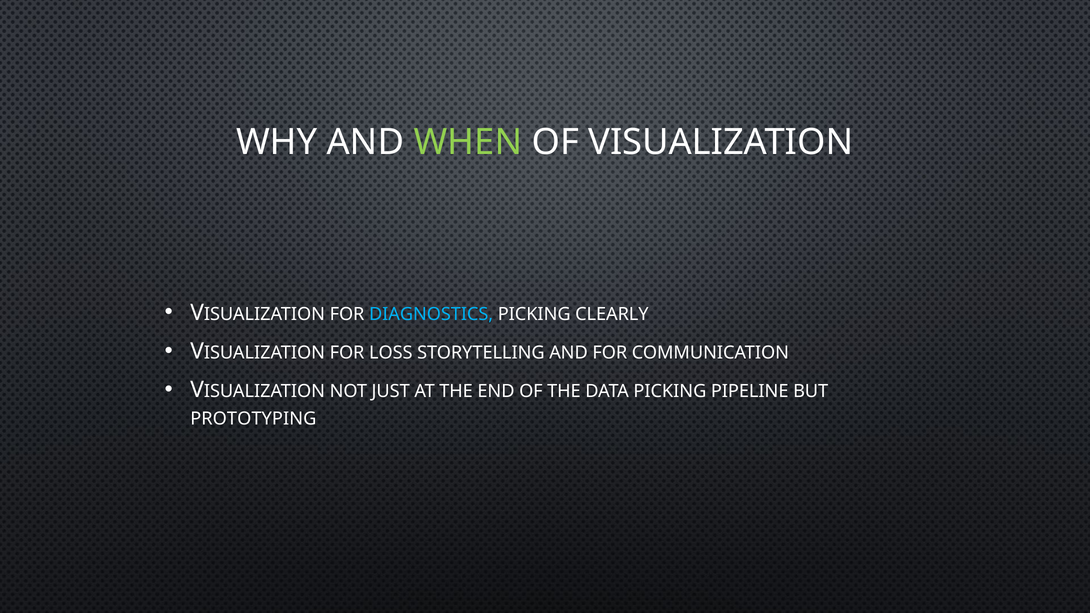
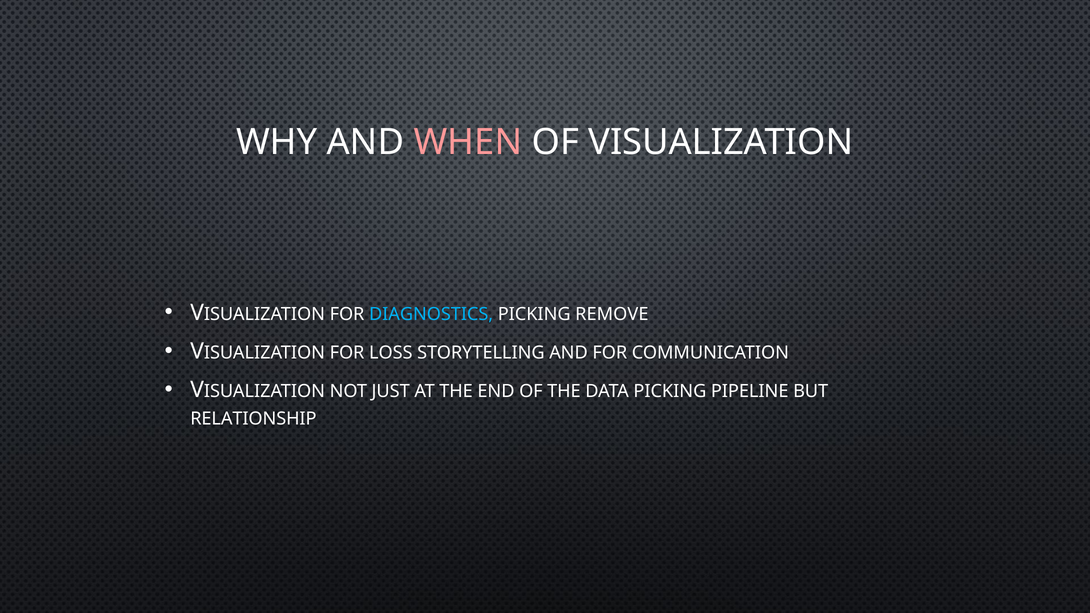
WHEN colour: light green -> pink
CLEARLY: CLEARLY -> REMOVE
PROTOTYPING: PROTOTYPING -> RELATIONSHIP
